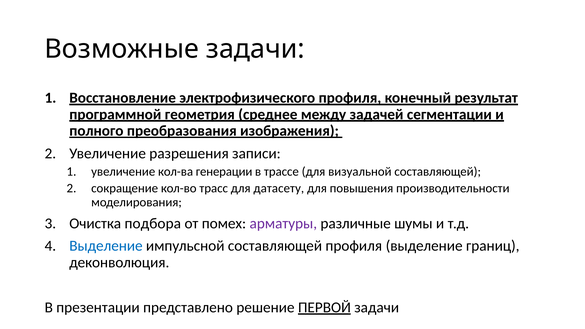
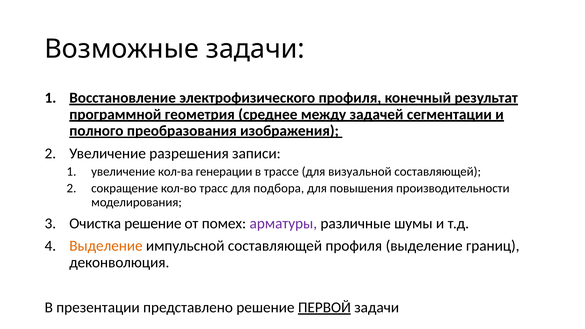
датасету: датасету -> подбора
Очистка подбора: подбора -> решение
Выделение at (106, 246) colour: blue -> orange
